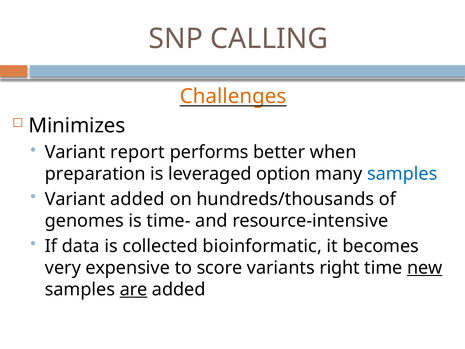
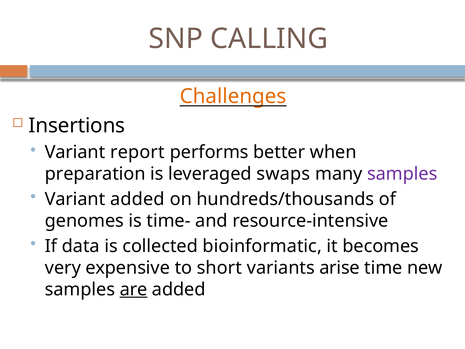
Minimizes: Minimizes -> Insertions
option: option -> swaps
samples at (402, 174) colour: blue -> purple
score: score -> short
right: right -> arise
new underline: present -> none
